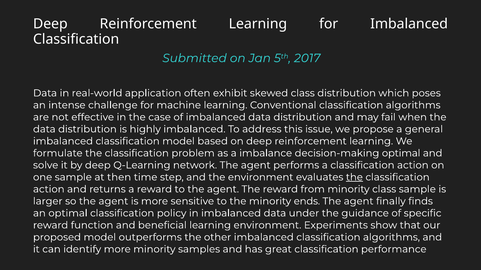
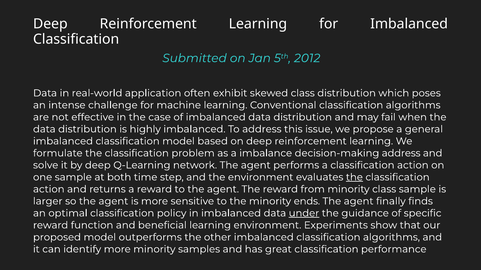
2017: 2017 -> 2012
decision-making optimal: optimal -> address
then: then -> both
under underline: none -> present
